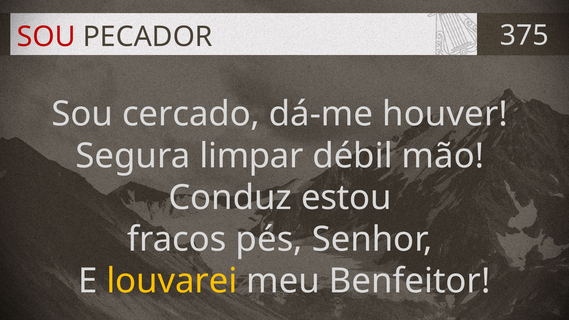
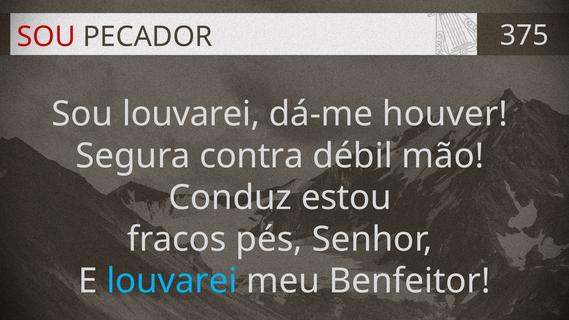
Sou cercado: cercado -> louvarei
limpar: limpar -> contra
louvarei at (172, 281) colour: yellow -> light blue
